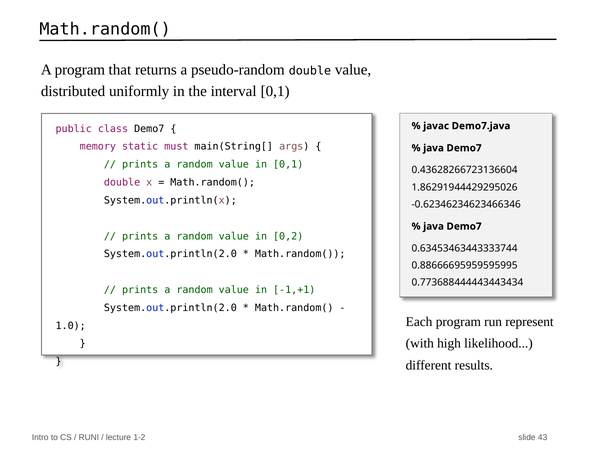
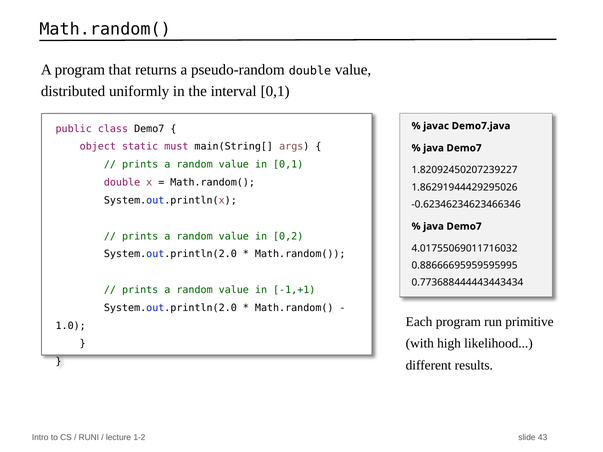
memory: memory -> object
0.43628266723136604: 0.43628266723136604 -> 1.82092450207239227
0.63453463443333744: 0.63453463443333744 -> 4.01755069011716032
represent: represent -> primitive
